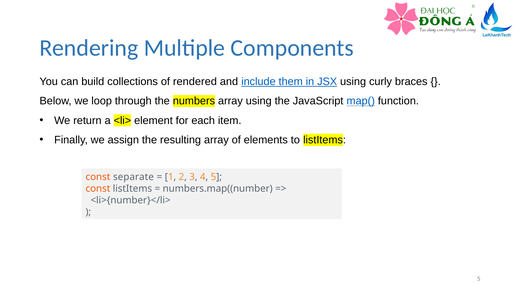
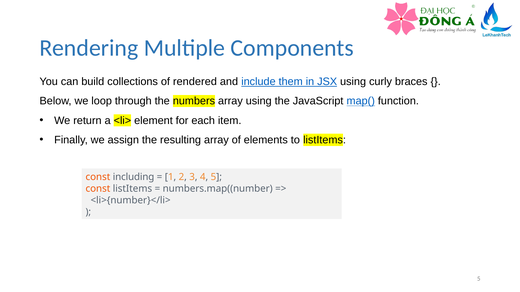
separate: separate -> including
